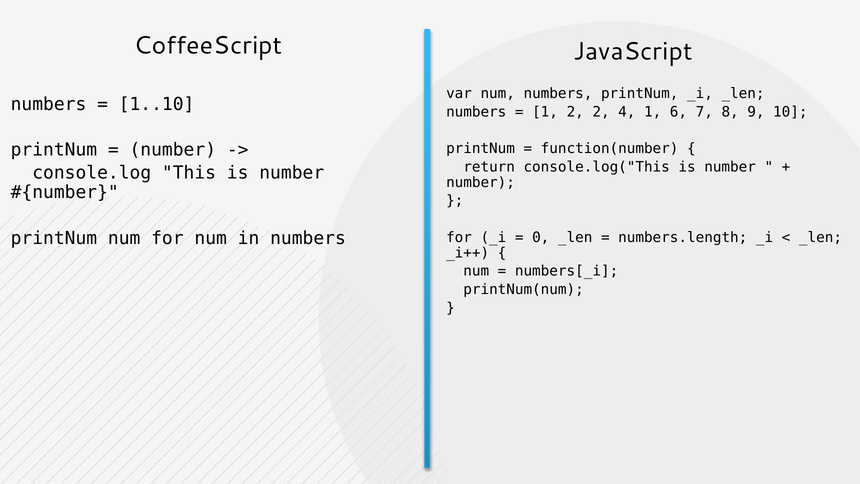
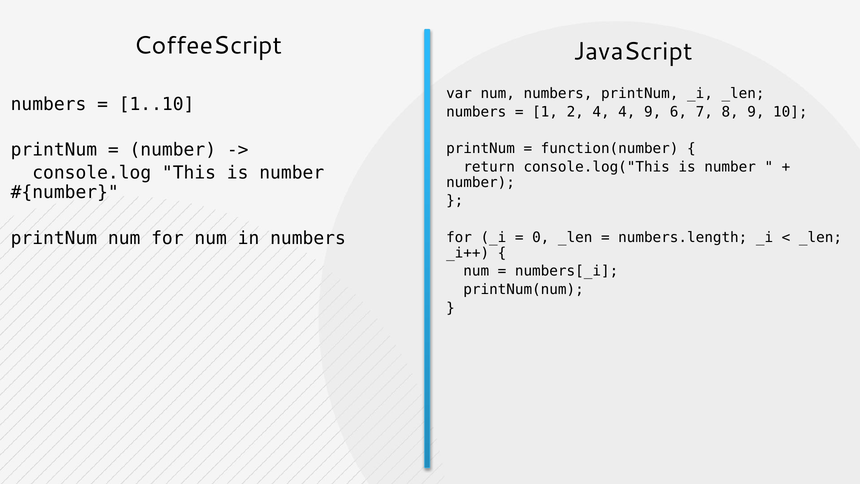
2 2: 2 -> 4
4 1: 1 -> 9
